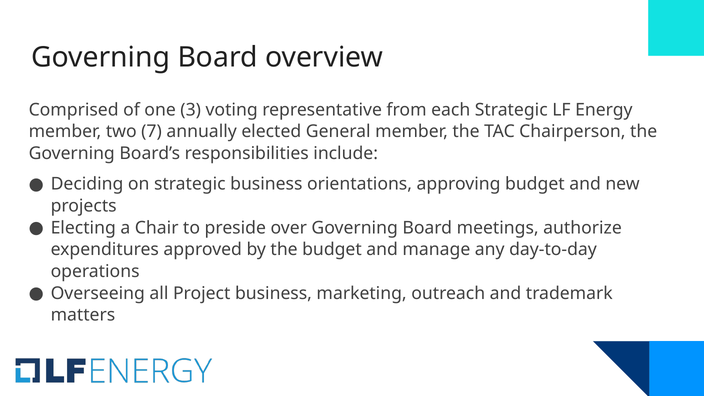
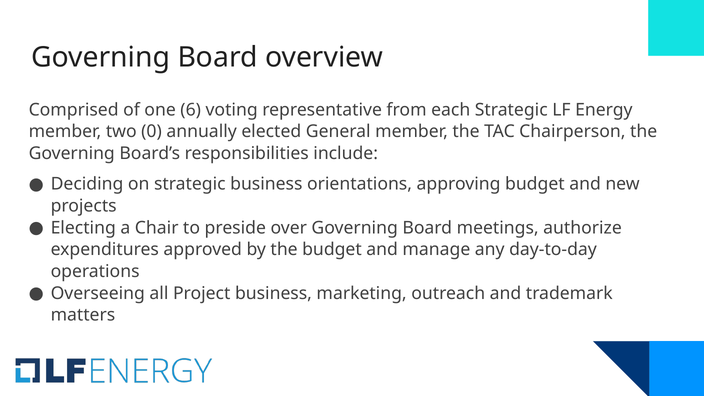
3: 3 -> 6
7: 7 -> 0
